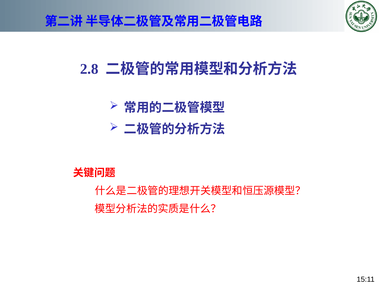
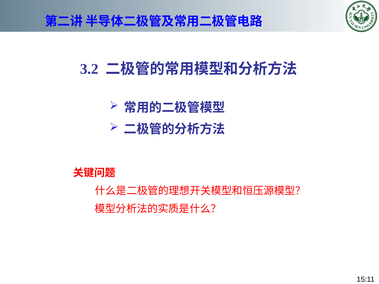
2.8: 2.8 -> 3.2
